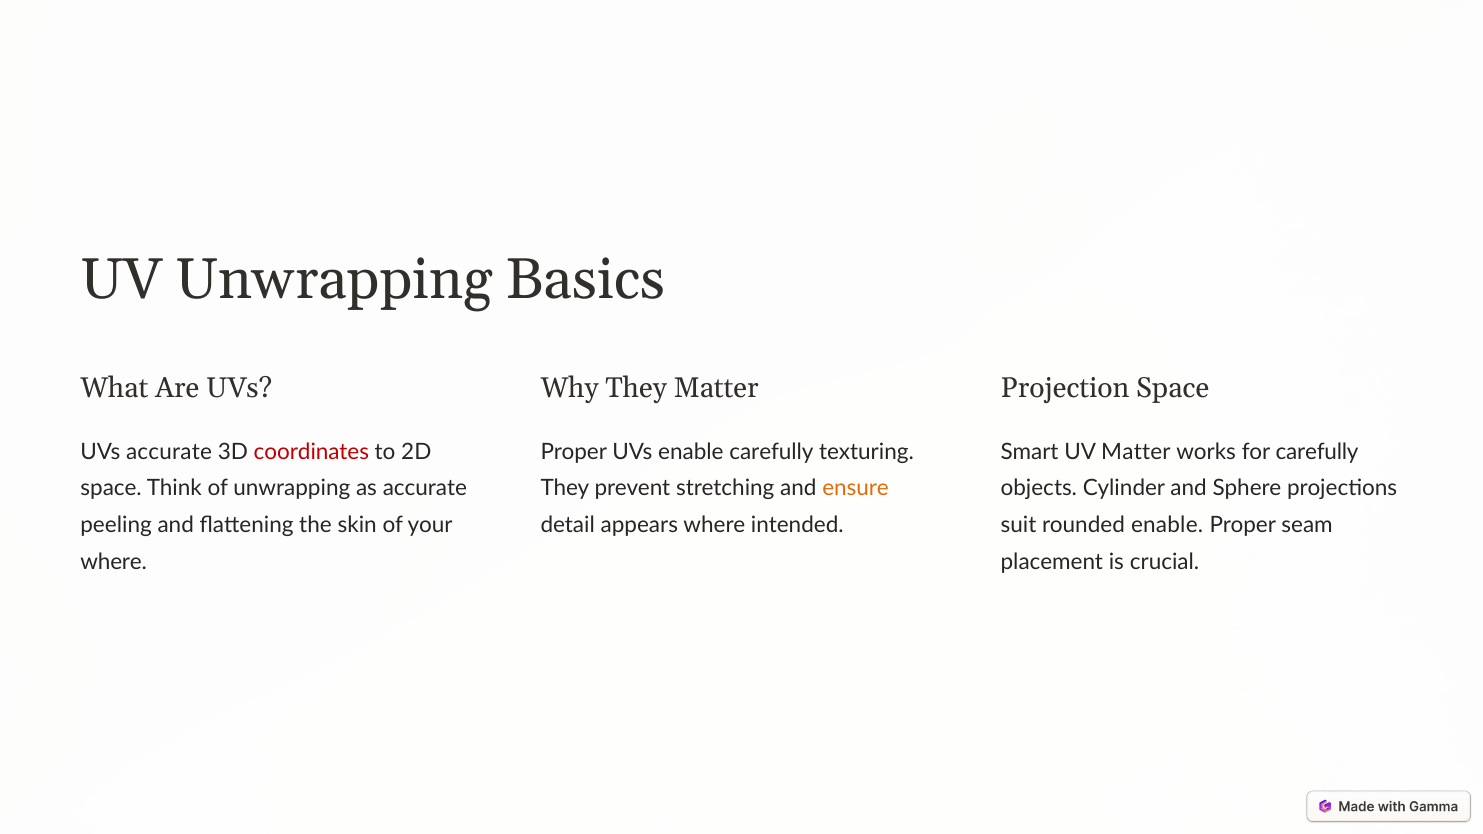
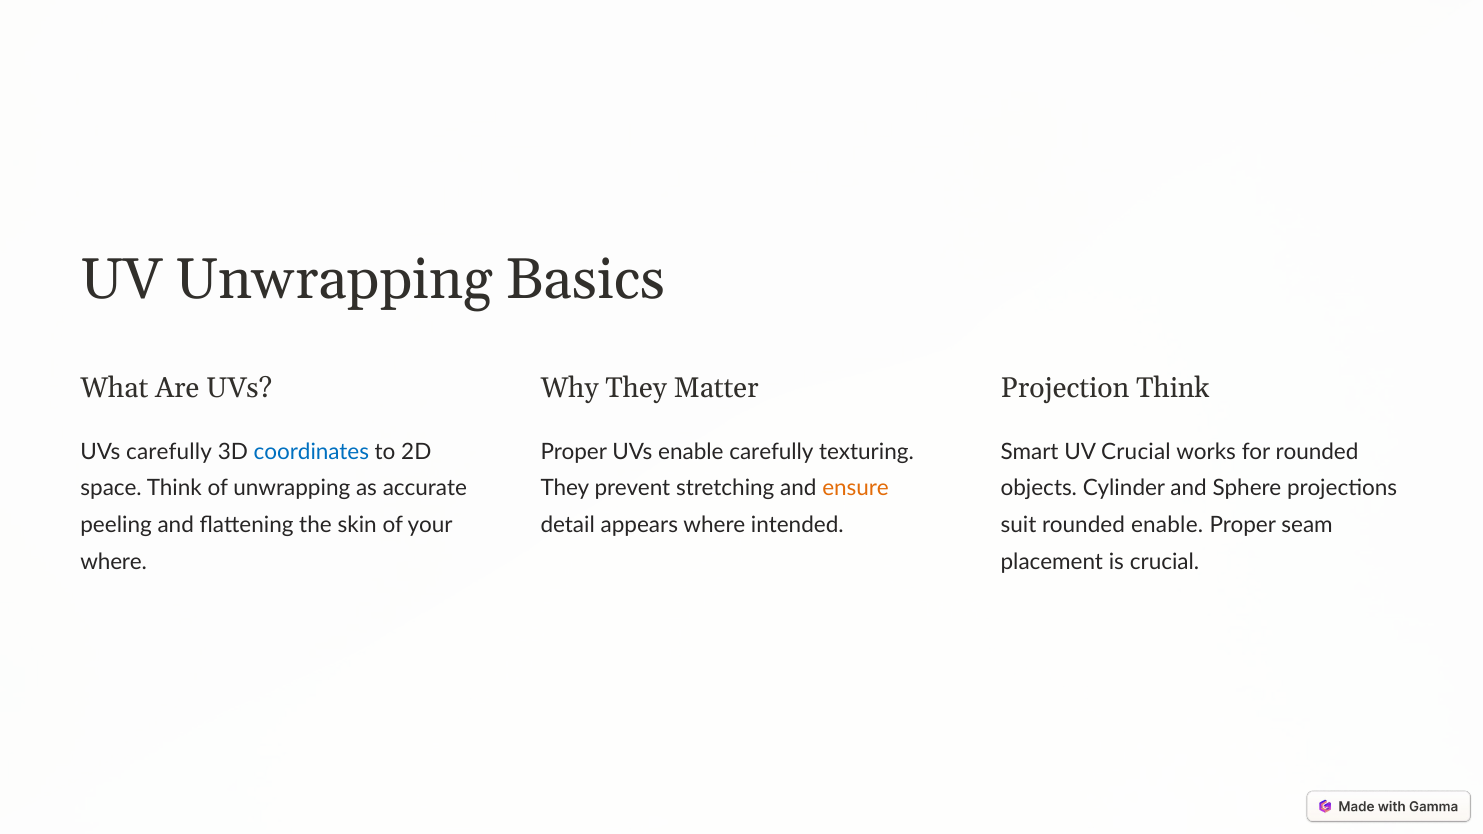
Projection Space: Space -> Think
UVs accurate: accurate -> carefully
coordinates colour: red -> blue
UV Matter: Matter -> Crucial
for carefully: carefully -> rounded
